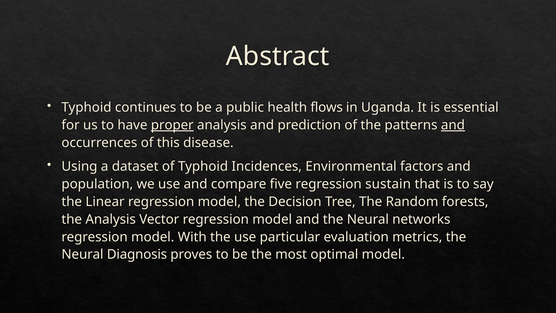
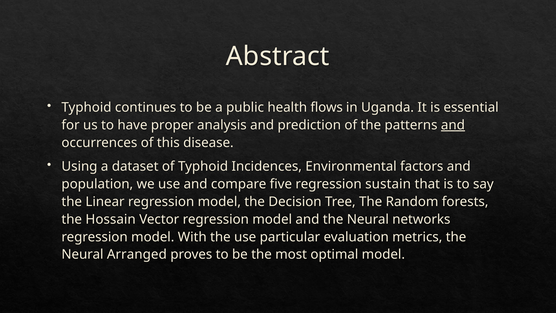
proper underline: present -> none
the Analysis: Analysis -> Hossain
Diagnosis: Diagnosis -> Arranged
